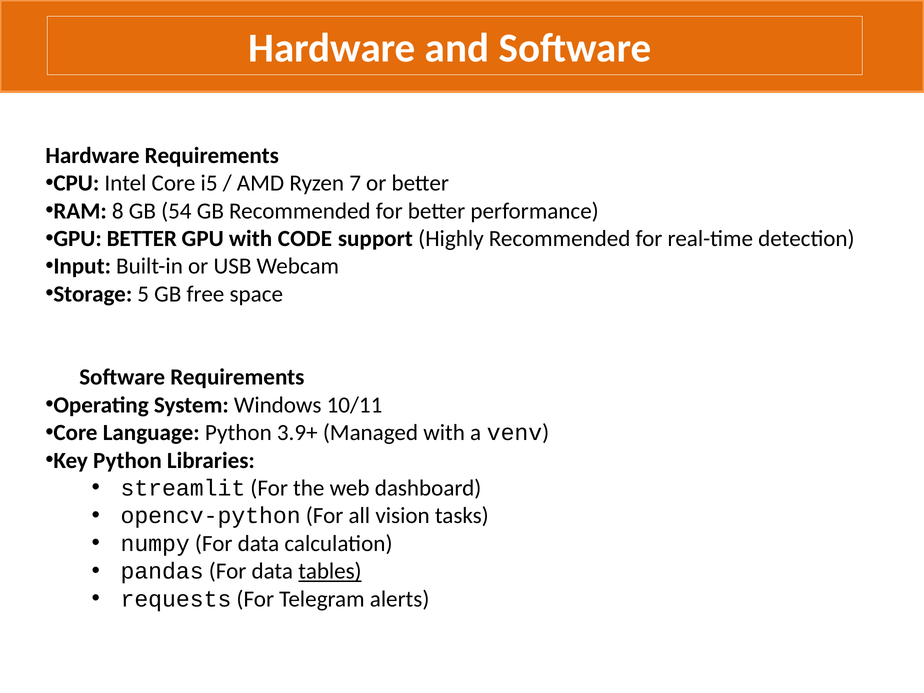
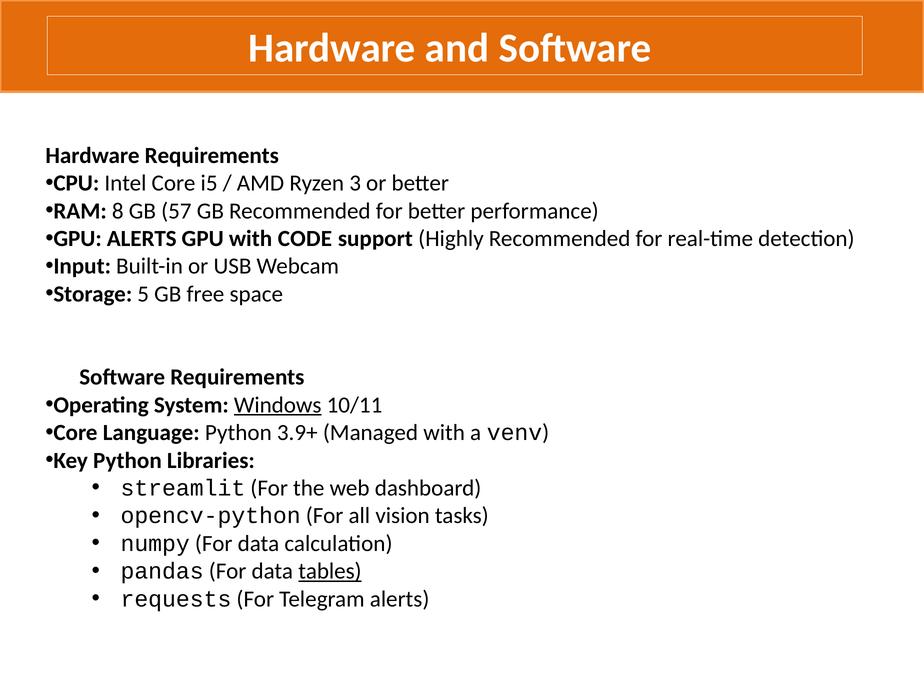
7: 7 -> 3
54: 54 -> 57
GPU BETTER: BETTER -> ALERTS
Windows underline: none -> present
